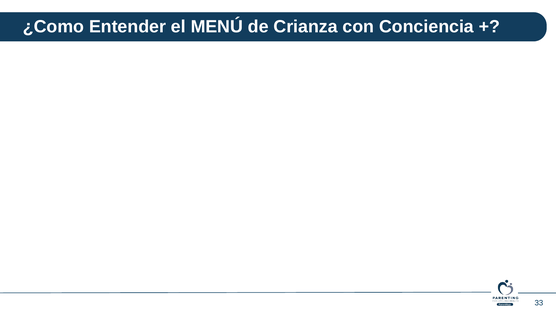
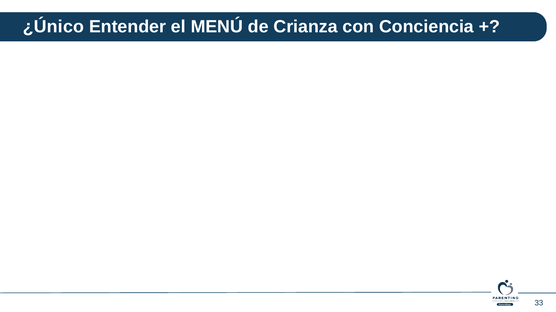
¿Como: ¿Como -> ¿Único
